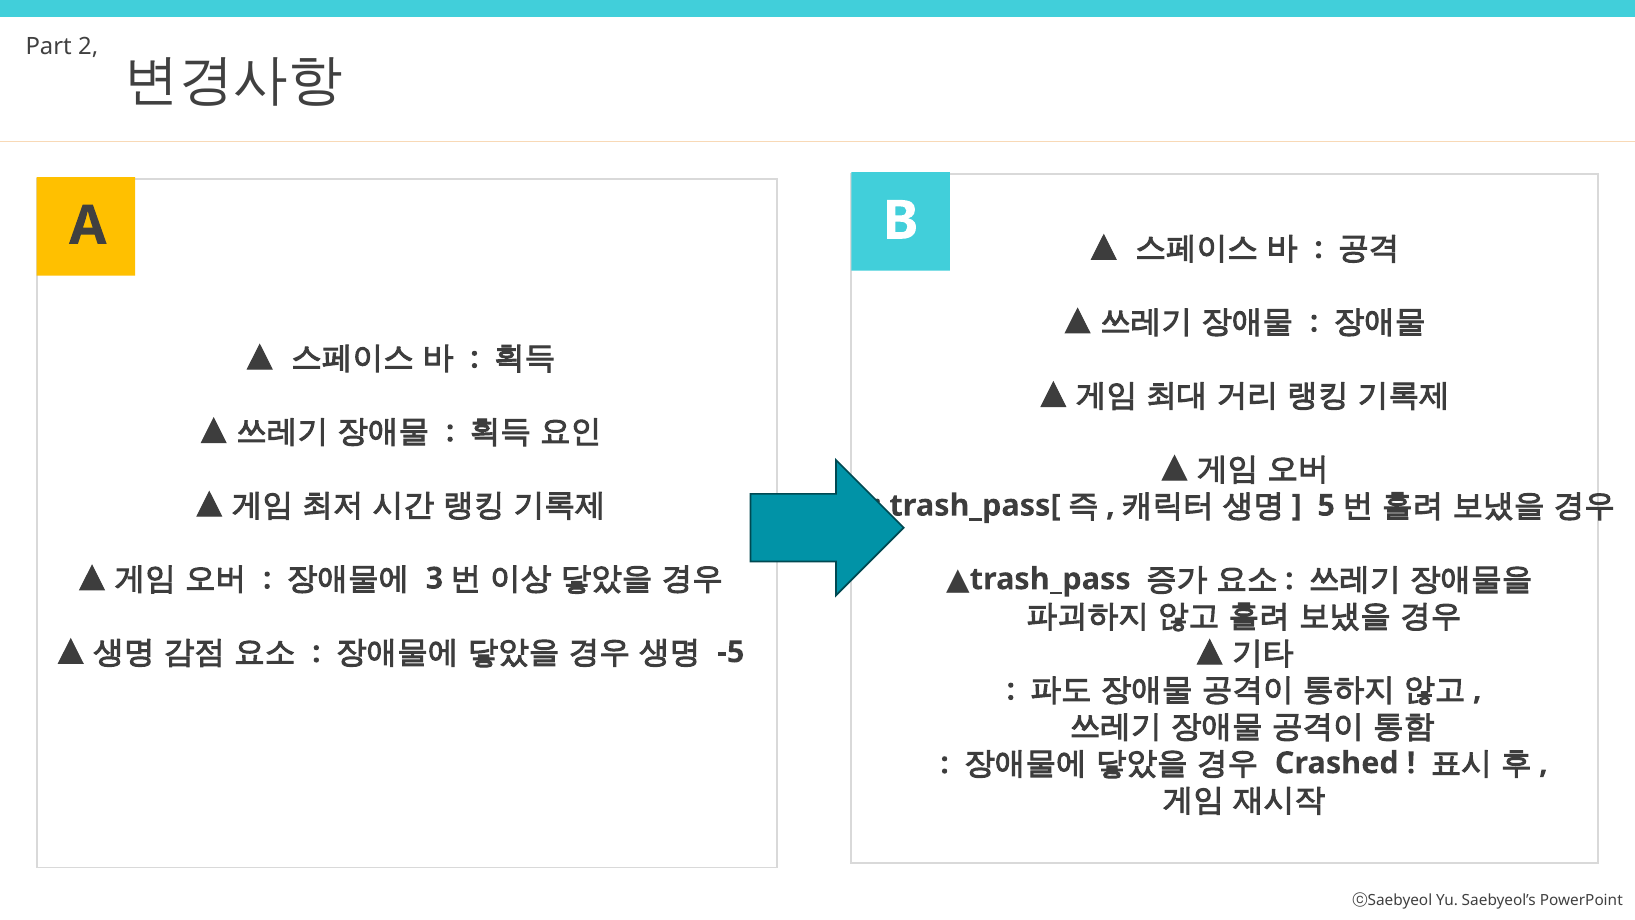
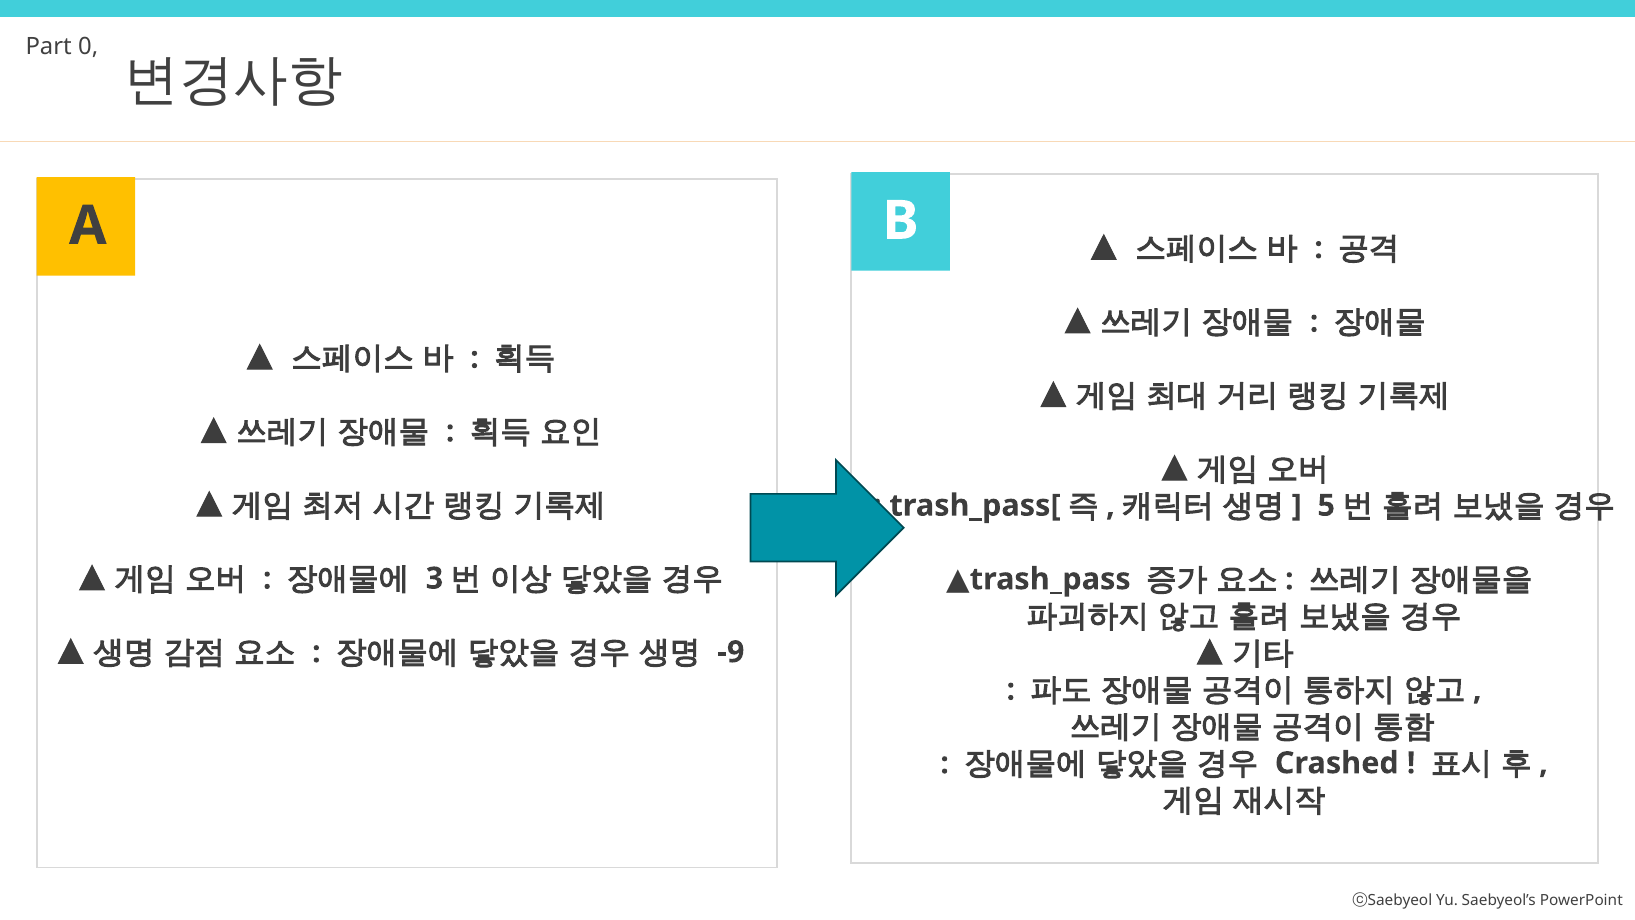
2: 2 -> 0
-5: -5 -> -9
